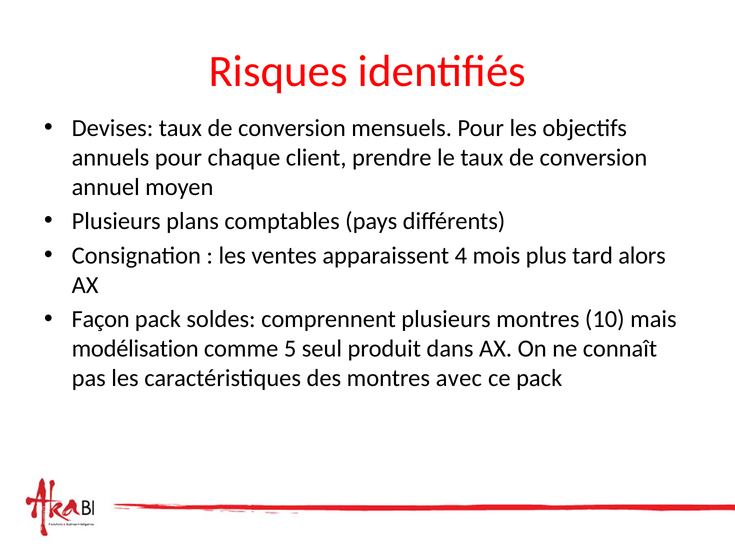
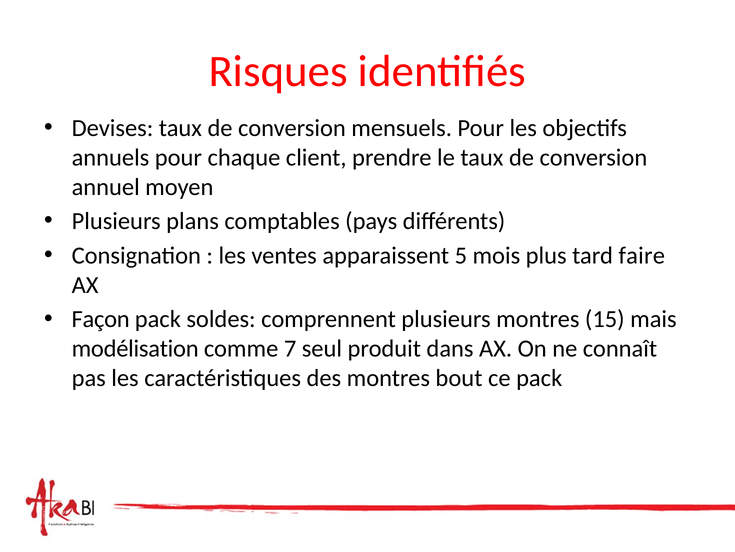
4: 4 -> 5
alors: alors -> faire
10: 10 -> 15
5: 5 -> 7
avec: avec -> bout
